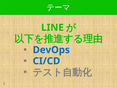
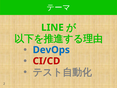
CI/CD colour: blue -> red
